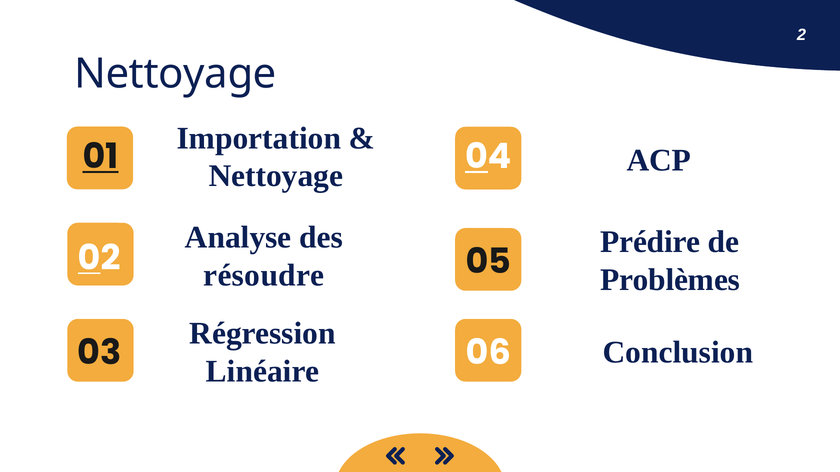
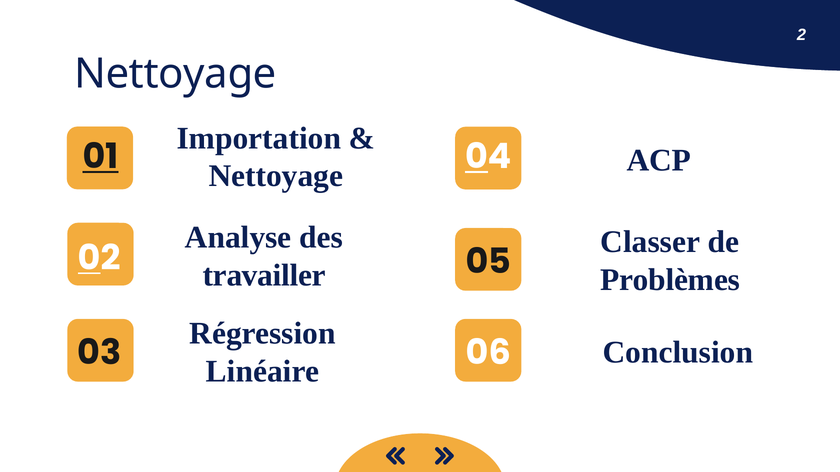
Prédire: Prédire -> Classer
résoudre: résoudre -> travailler
